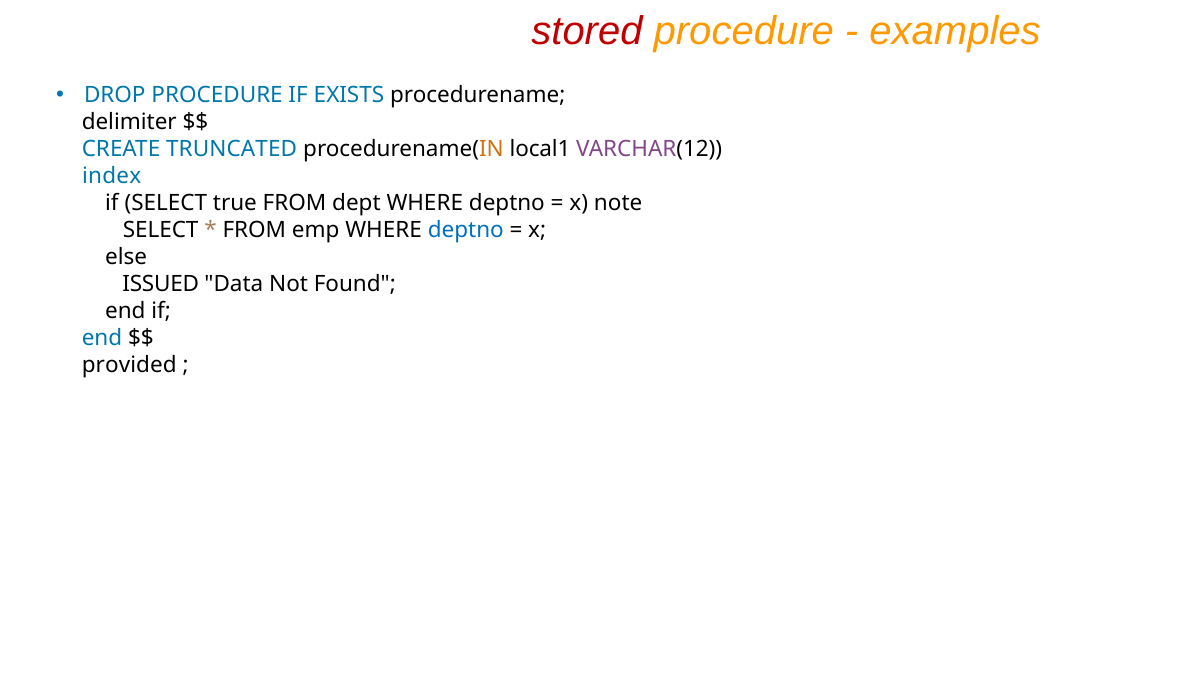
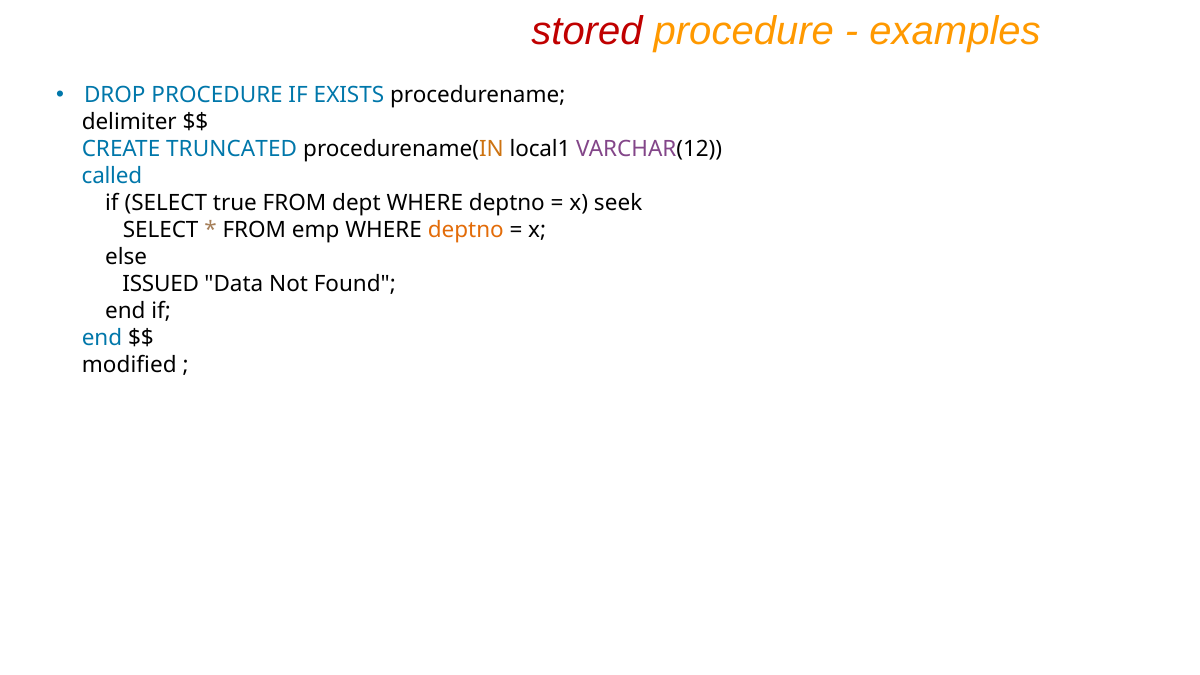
index: index -> called
note: note -> seek
deptno at (466, 230) colour: blue -> orange
provided: provided -> modified
